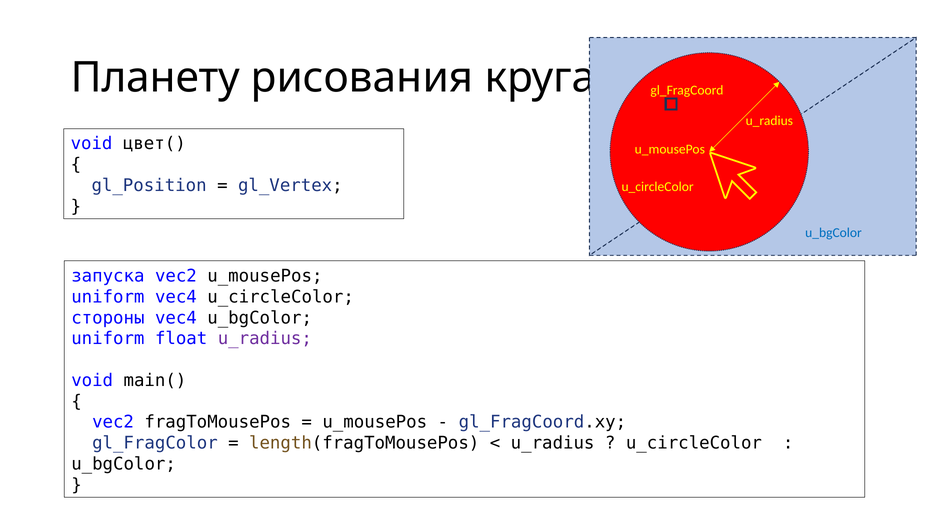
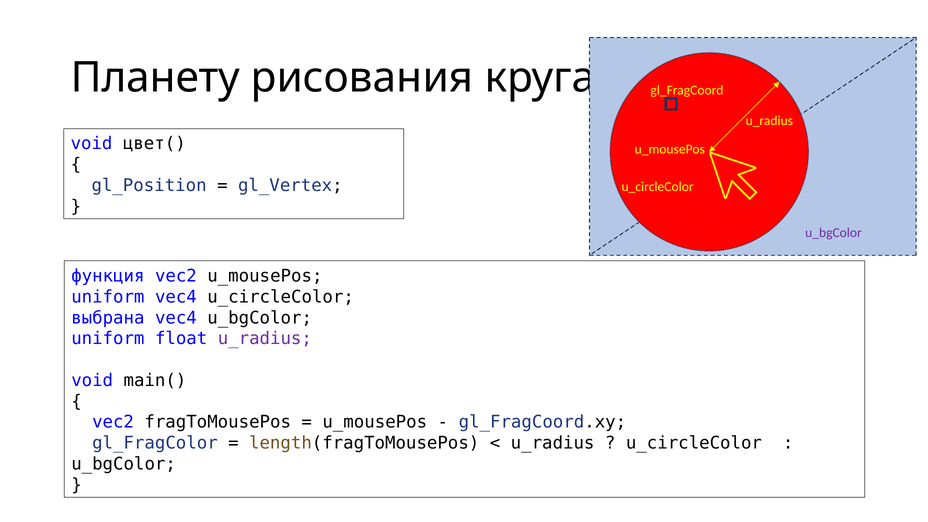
u_bgColor at (834, 233) colour: blue -> purple
запуска: запуска -> функция
стороны: стороны -> выбрана
